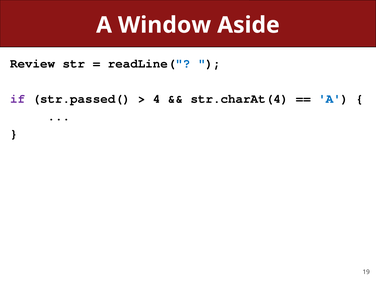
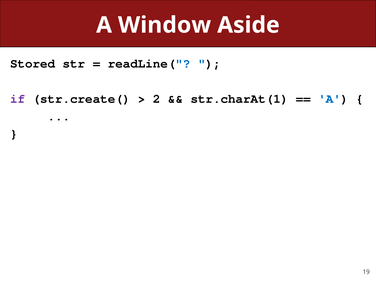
Review: Review -> Stored
str.passed(: str.passed( -> str.create(
4: 4 -> 2
str.charAt(4: str.charAt(4 -> str.charAt(1
